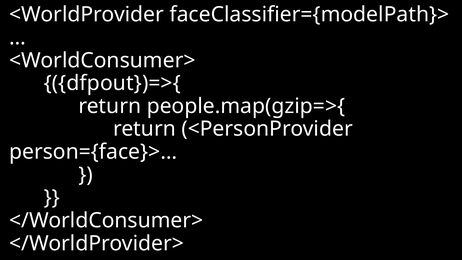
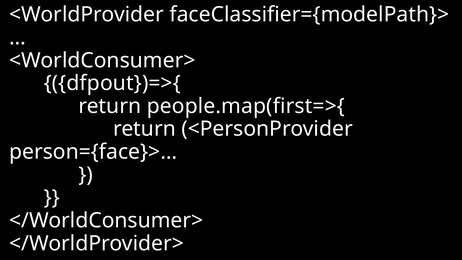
people.map(gzip=>{: people.map(gzip=>{ -> people.map(first=>{
